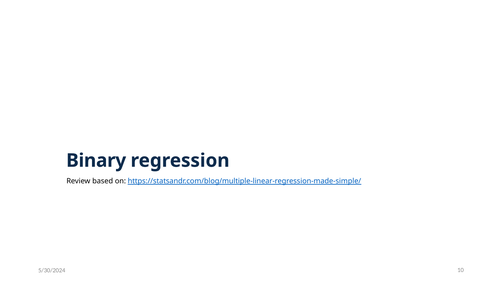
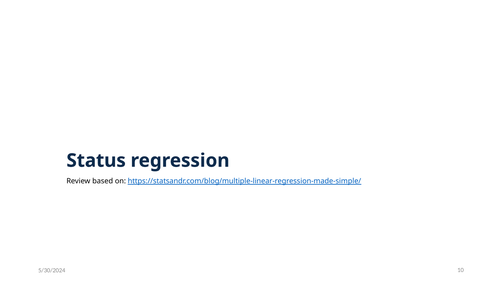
Binary: Binary -> Status
